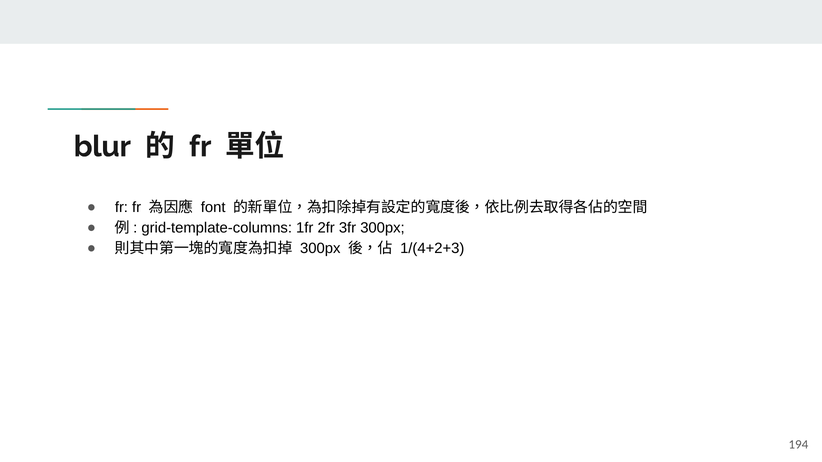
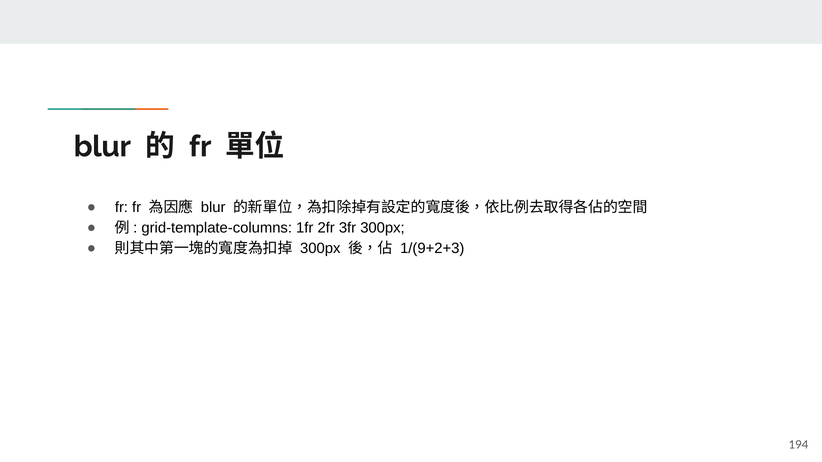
font at (213, 208): font -> blur
1/(4+2+3: 1/(4+2+3 -> 1/(9+2+3
